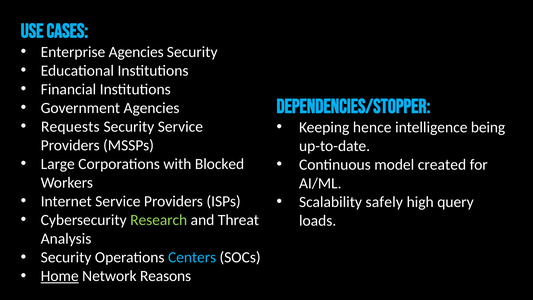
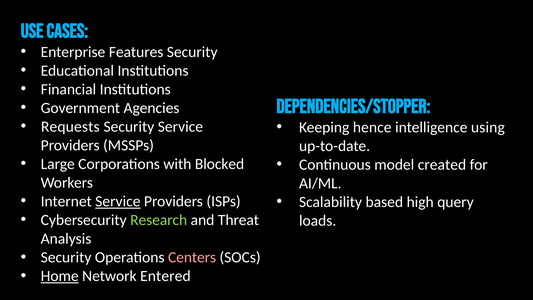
Enterprise Agencies: Agencies -> Features
being: being -> using
Service at (118, 201) underline: none -> present
safely: safely -> based
Centers colour: light blue -> pink
Reasons: Reasons -> Entered
